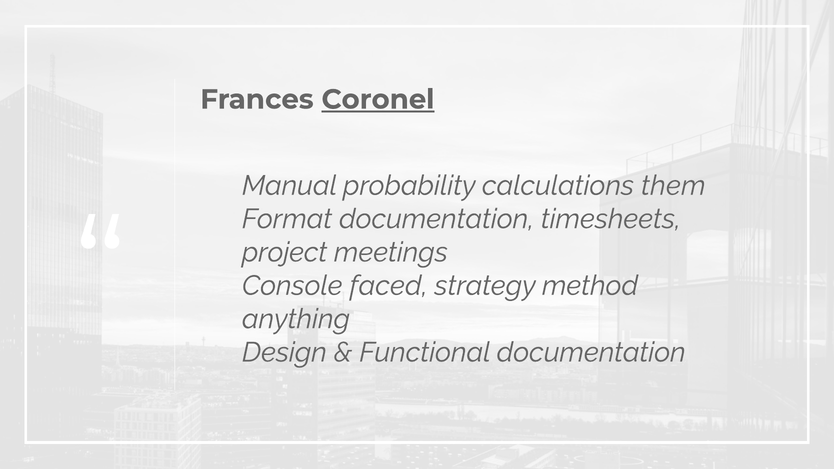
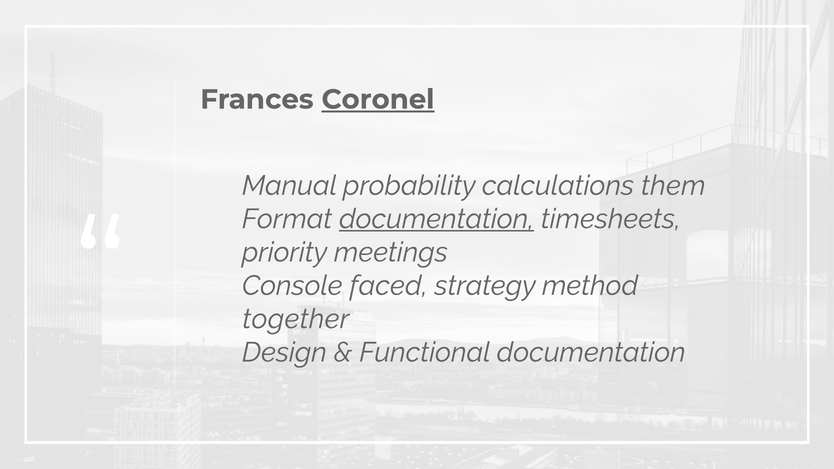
documentation at (437, 219) underline: none -> present
project: project -> priority
anything: anything -> together
